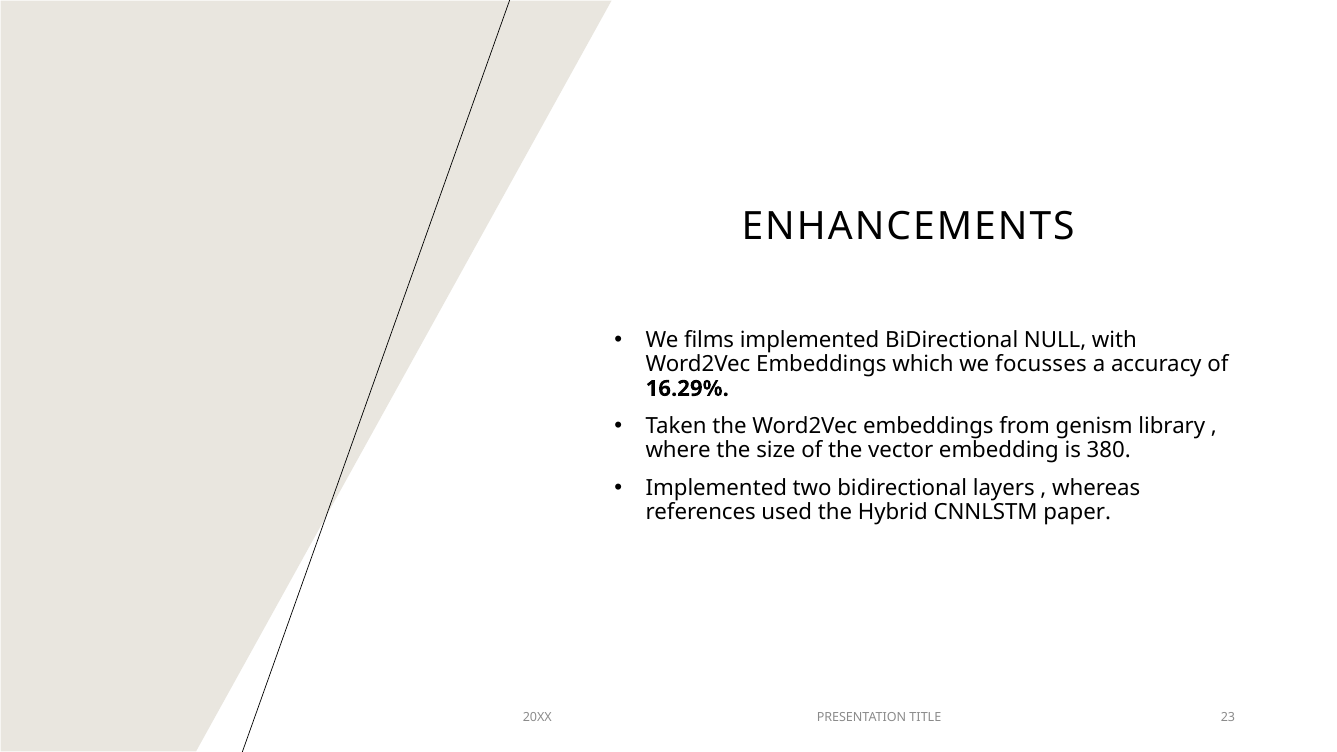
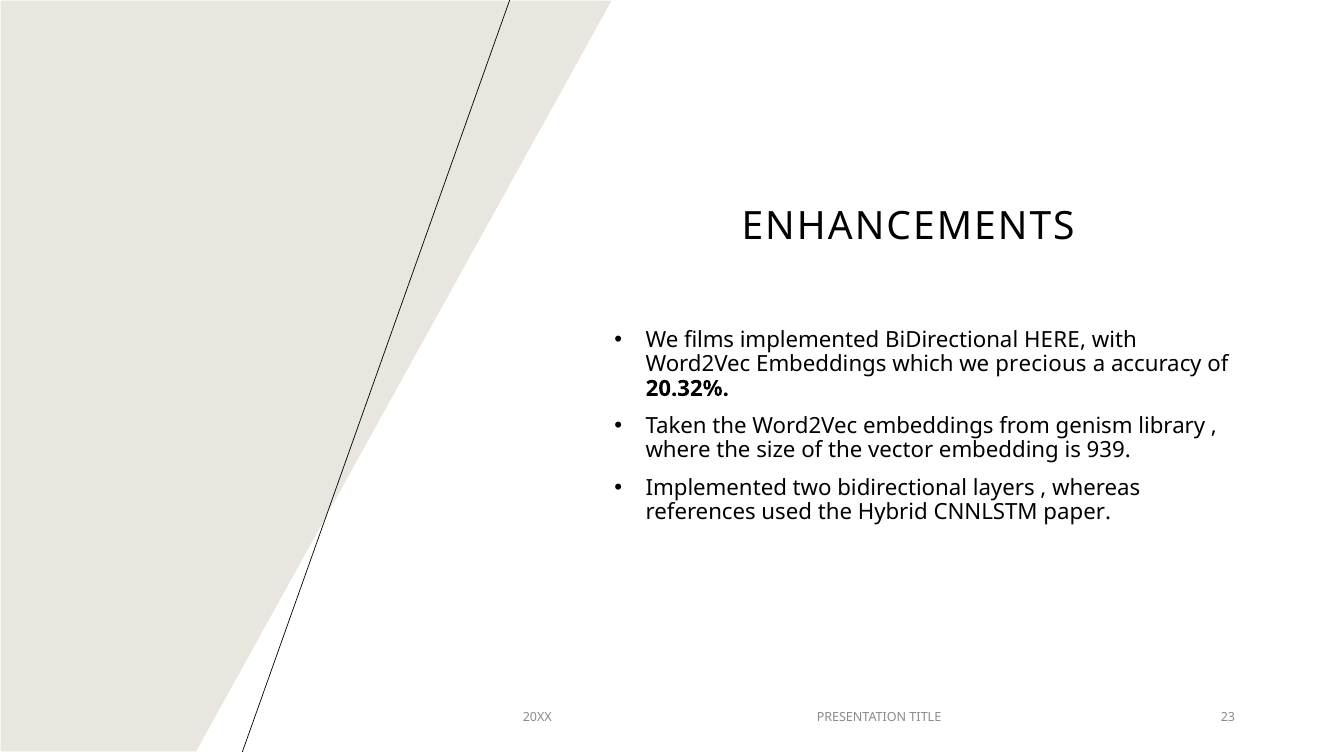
NULL: NULL -> HERE
focusses: focusses -> precious
16.29%: 16.29% -> 20.32%
380: 380 -> 939
